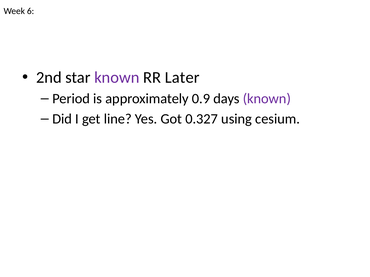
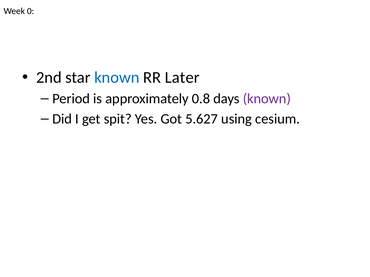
6: 6 -> 0
known at (117, 78) colour: purple -> blue
0.9: 0.9 -> 0.8
line: line -> spit
0.327: 0.327 -> 5.627
